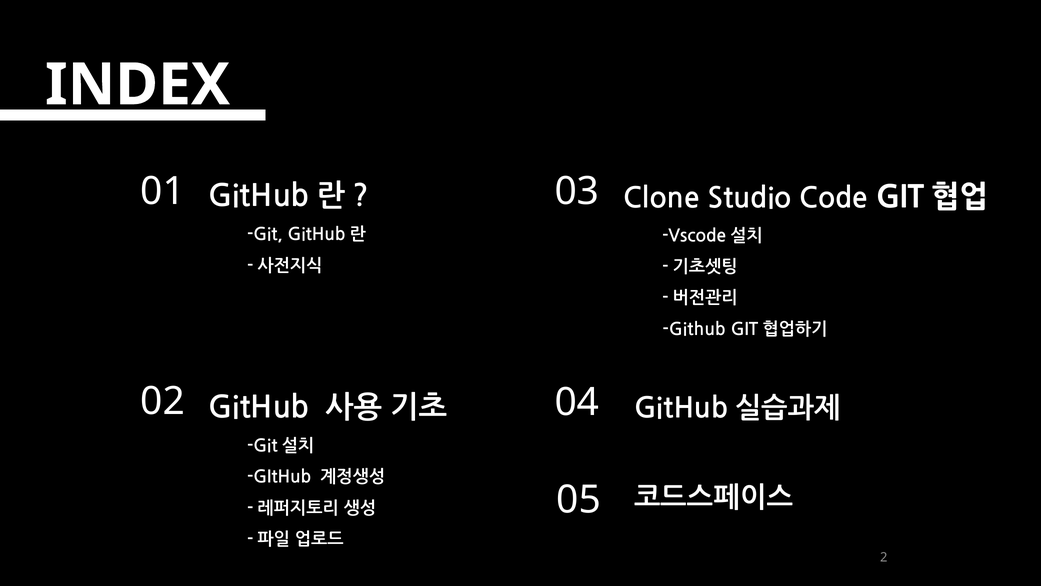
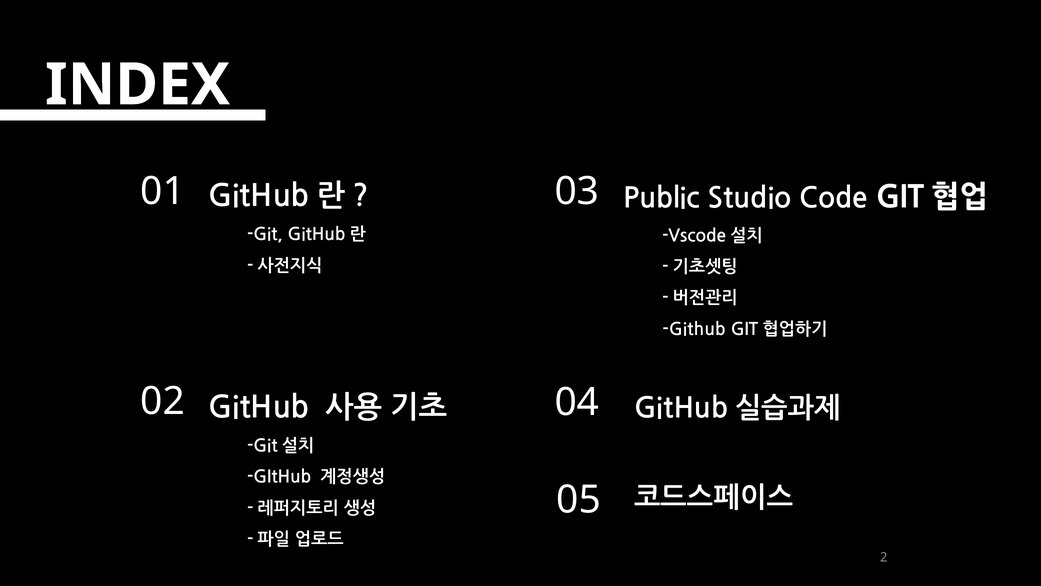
Clone: Clone -> Public
